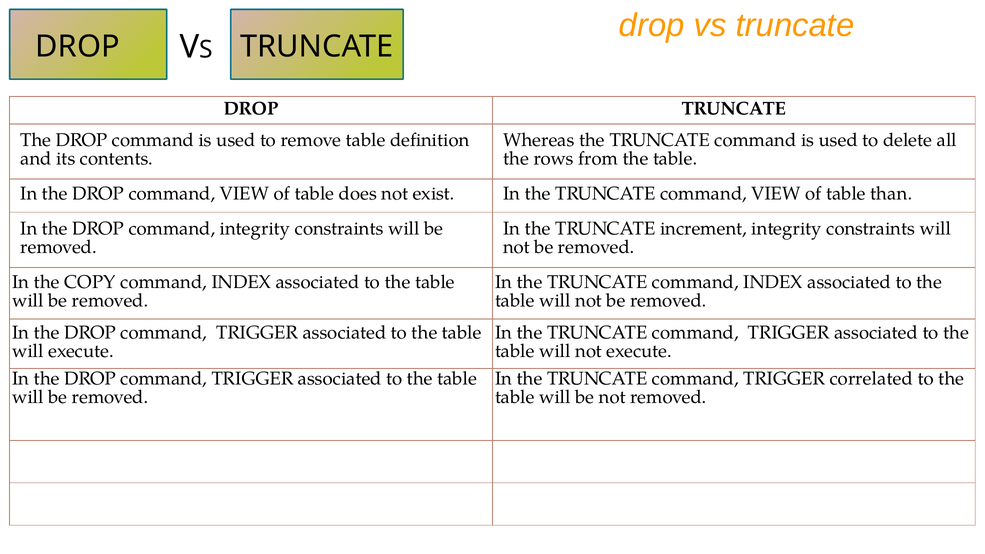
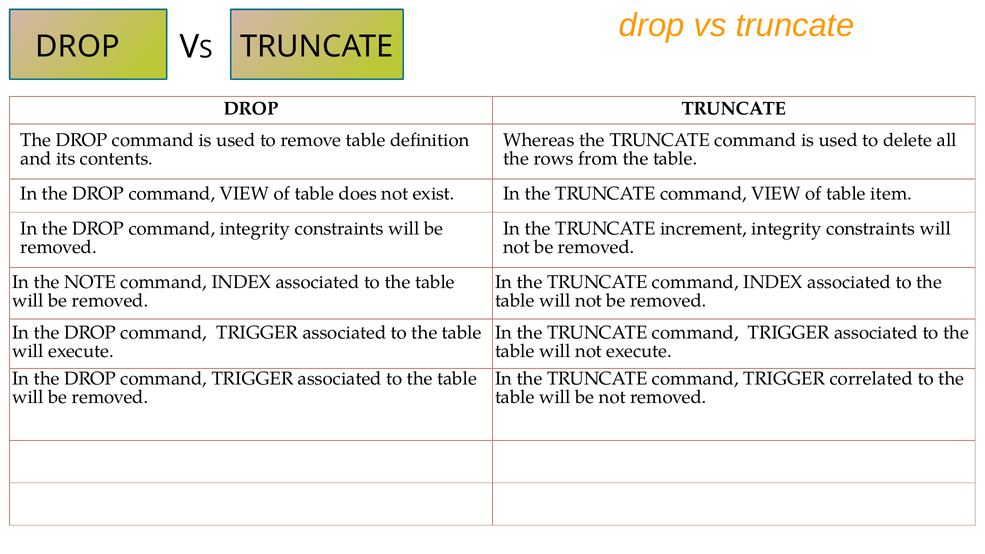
than: than -> item
COPY: COPY -> NOTE
